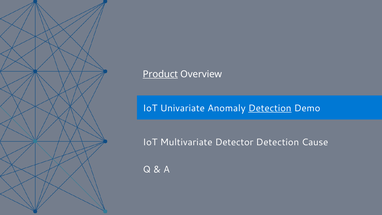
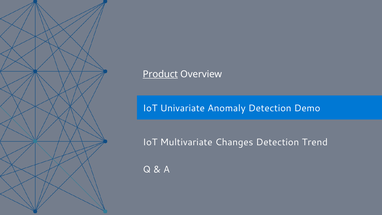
Detection at (270, 108) underline: present -> none
Detector: Detector -> Changes
Cause: Cause -> Trend
